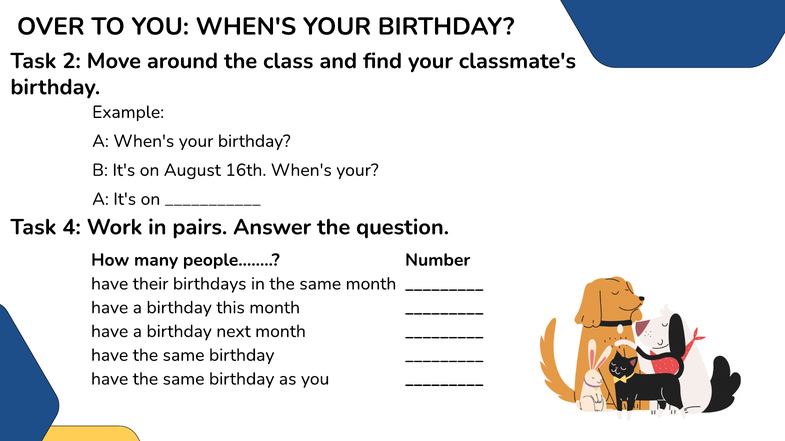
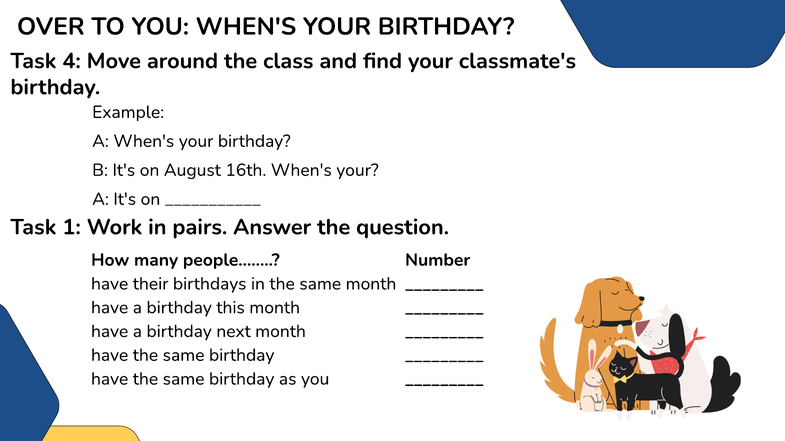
2: 2 -> 4
4: 4 -> 1
